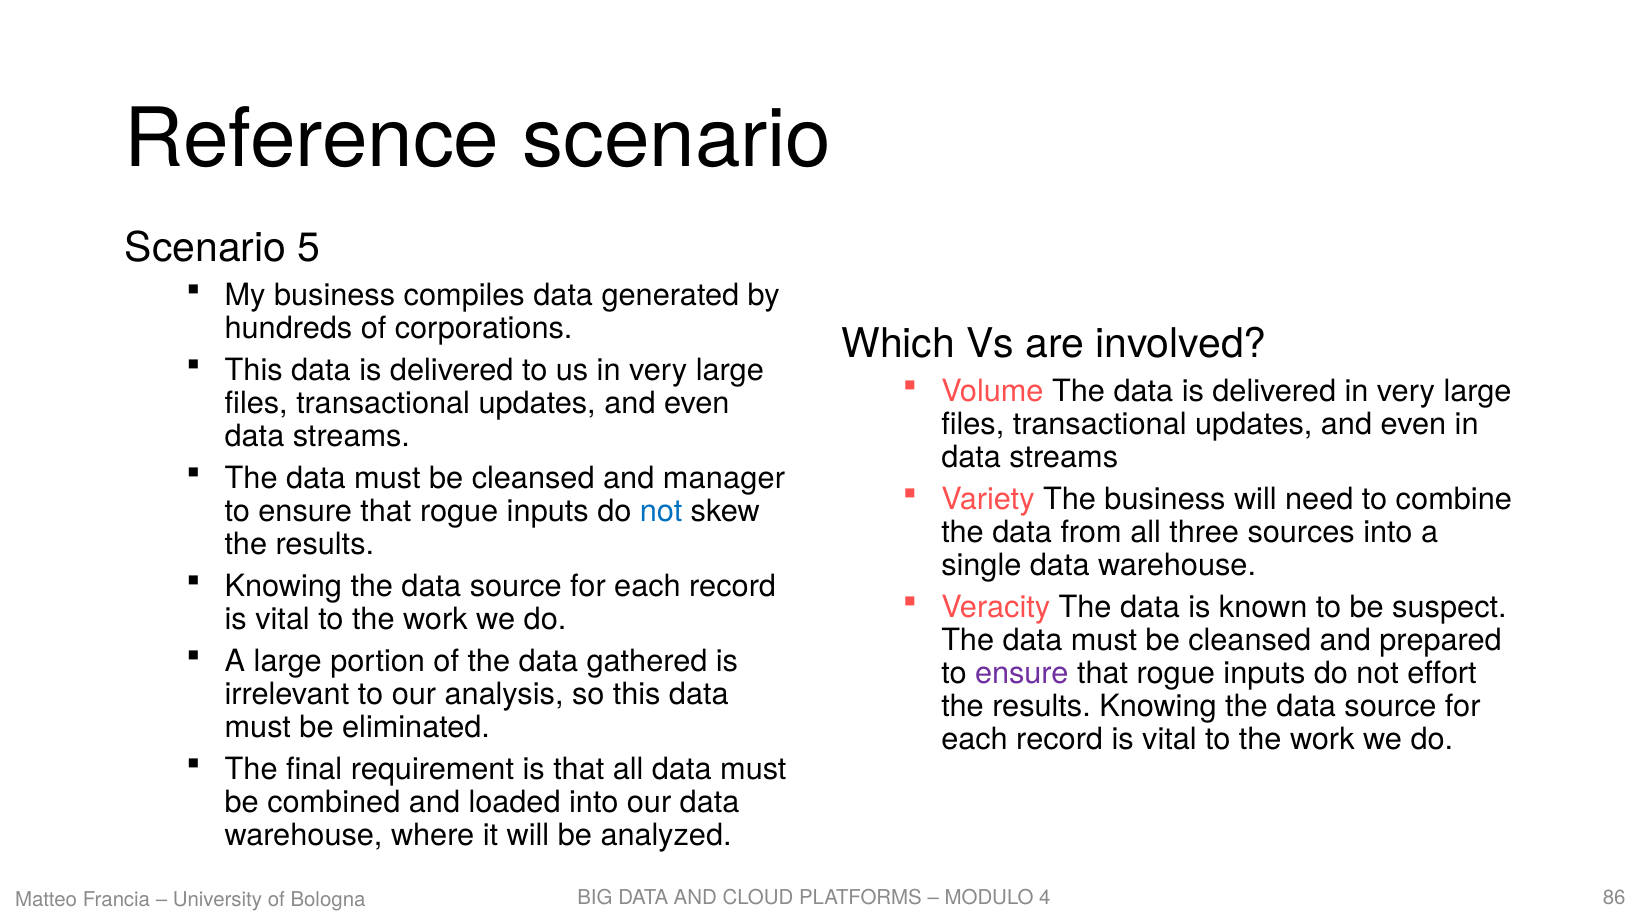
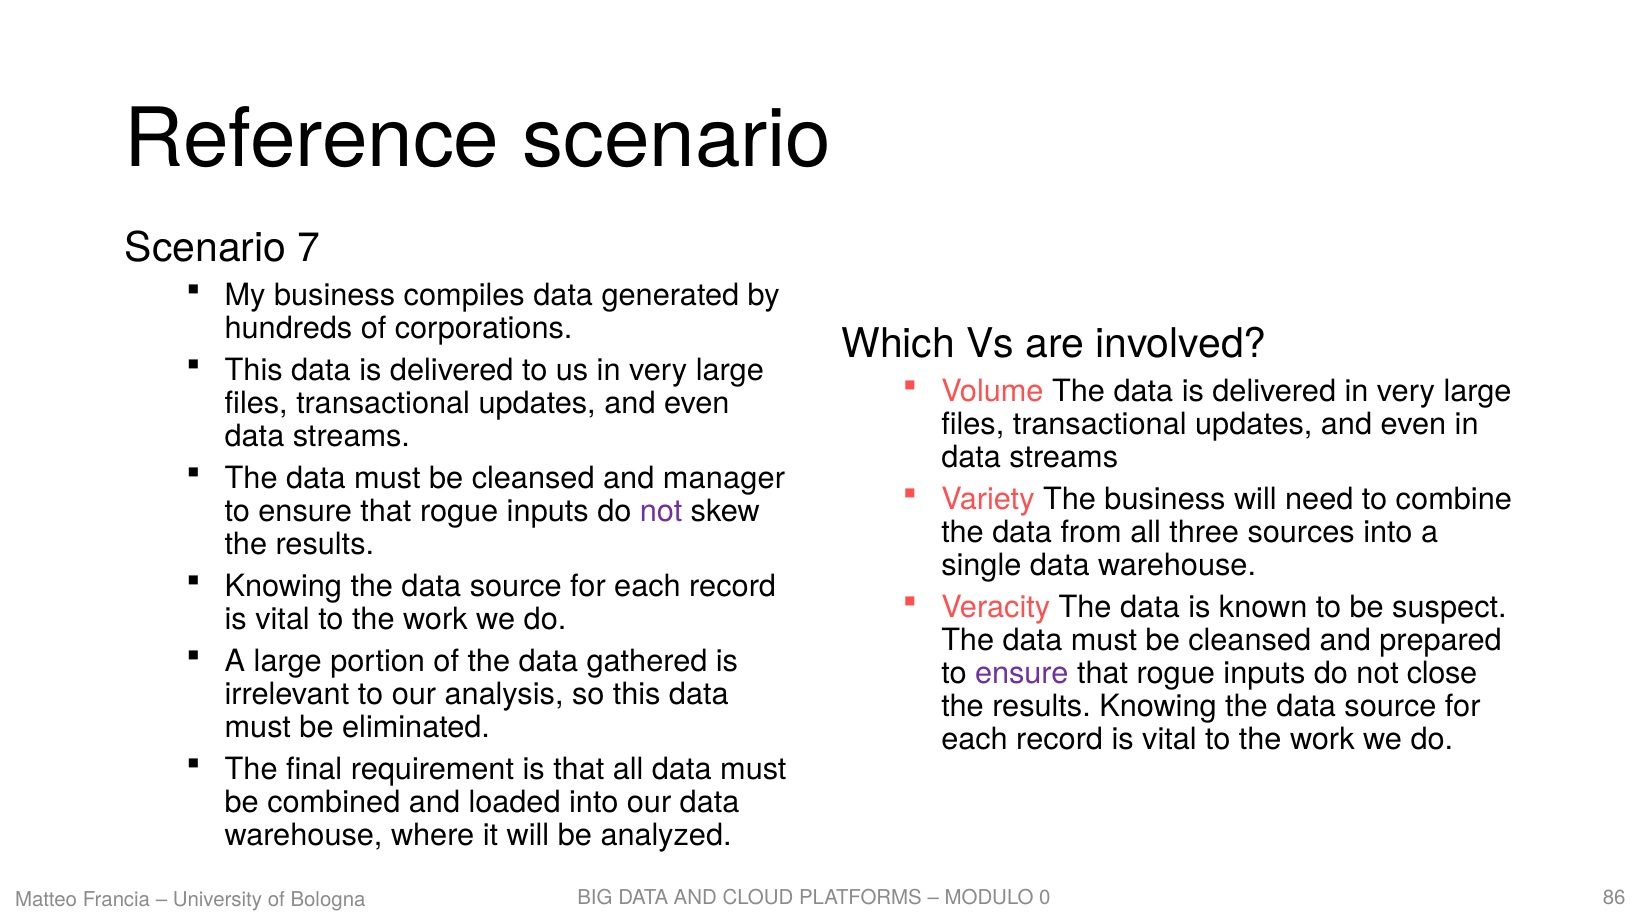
5: 5 -> 7
not at (661, 511) colour: blue -> purple
effort: effort -> close
4: 4 -> 0
